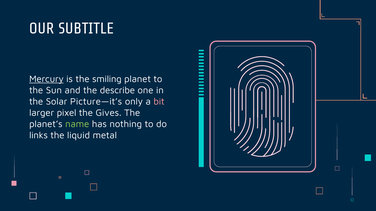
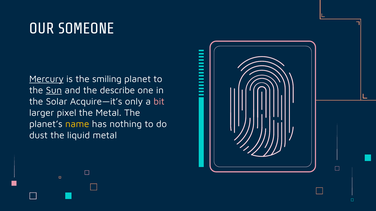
SUBTITLE: SUBTITLE -> SOMEONE
Sun underline: none -> present
Picture—it’s: Picture—it’s -> Acquire—it’s
the Gives: Gives -> Metal
name colour: light green -> yellow
links: links -> dust
